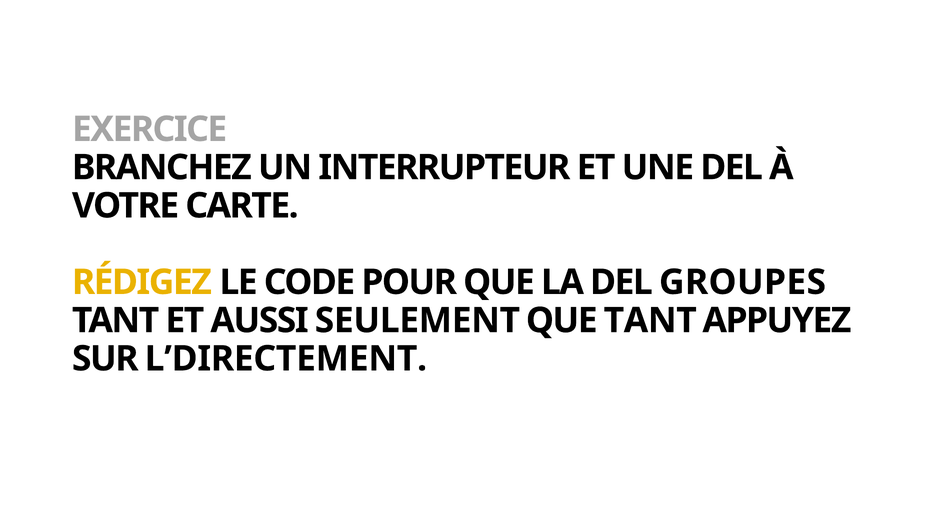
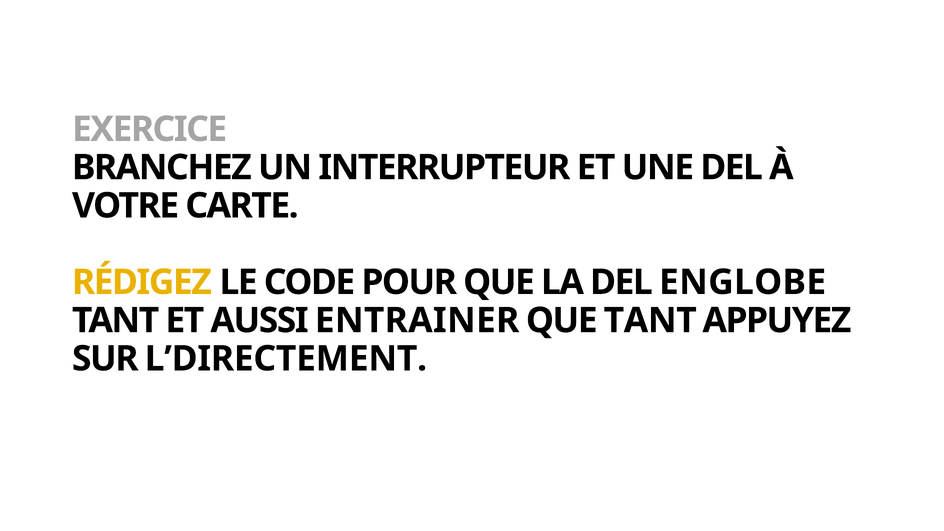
GROUPES: GROUPES -> ENGLOBE
SEULEMENT: SEULEMENT -> ENTRAINER
